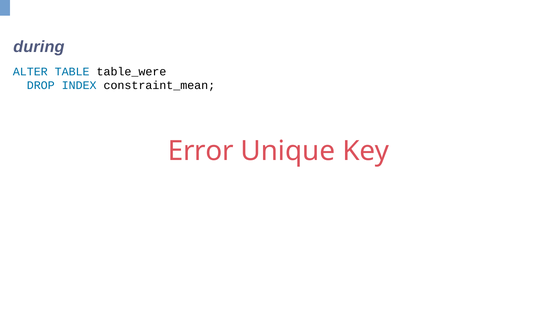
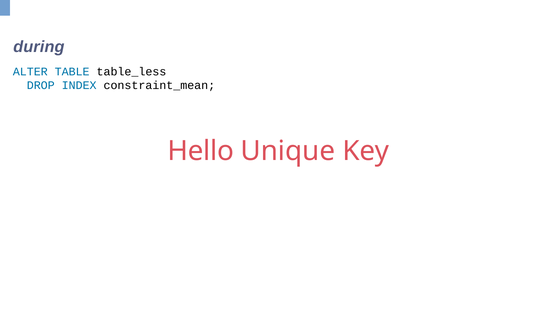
table_were: table_were -> table_less
Error: Error -> Hello
